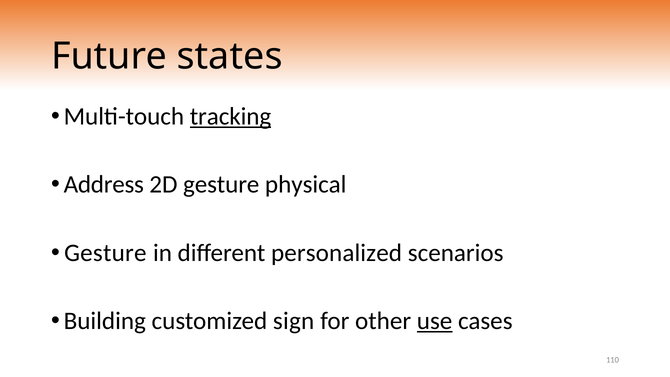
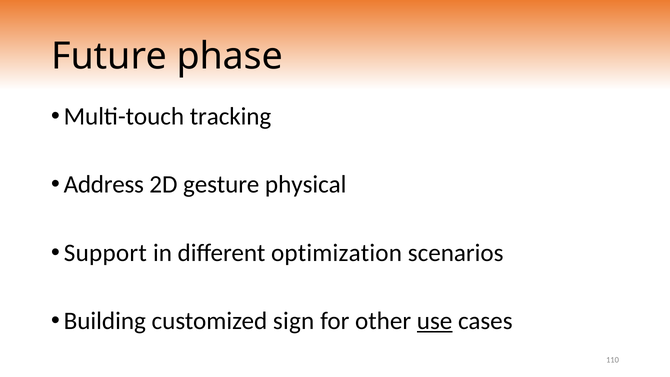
states: states -> phase
tracking underline: present -> none
Gesture at (105, 253): Gesture -> Support
personalized: personalized -> optimization
